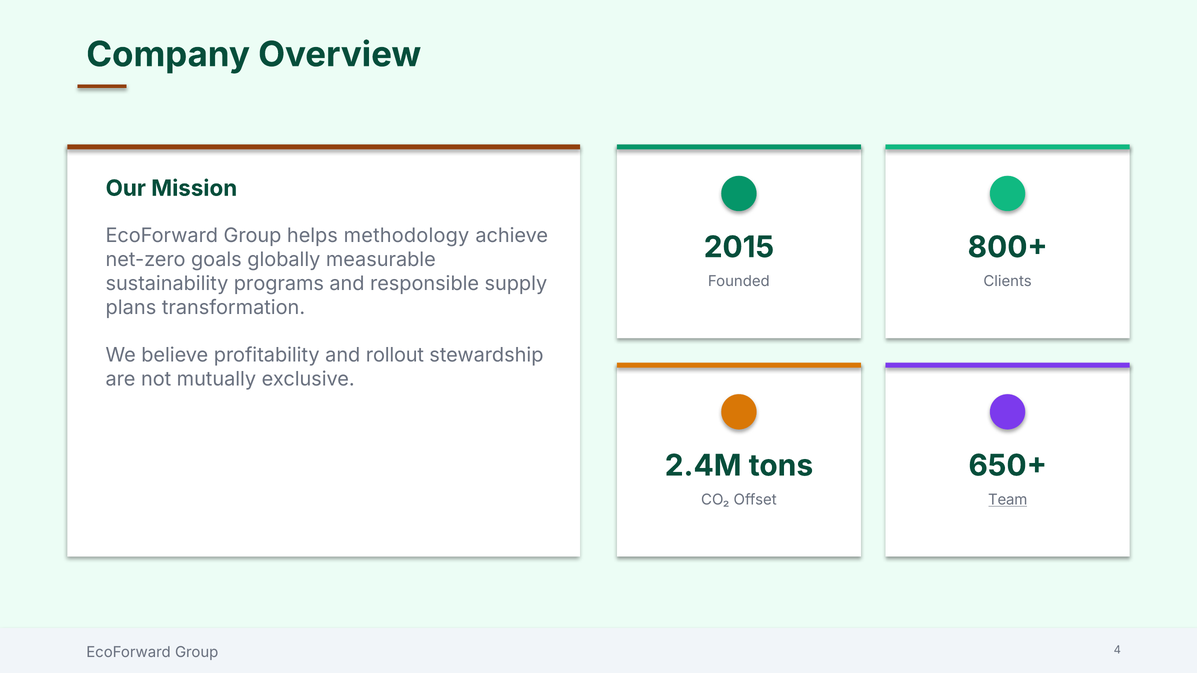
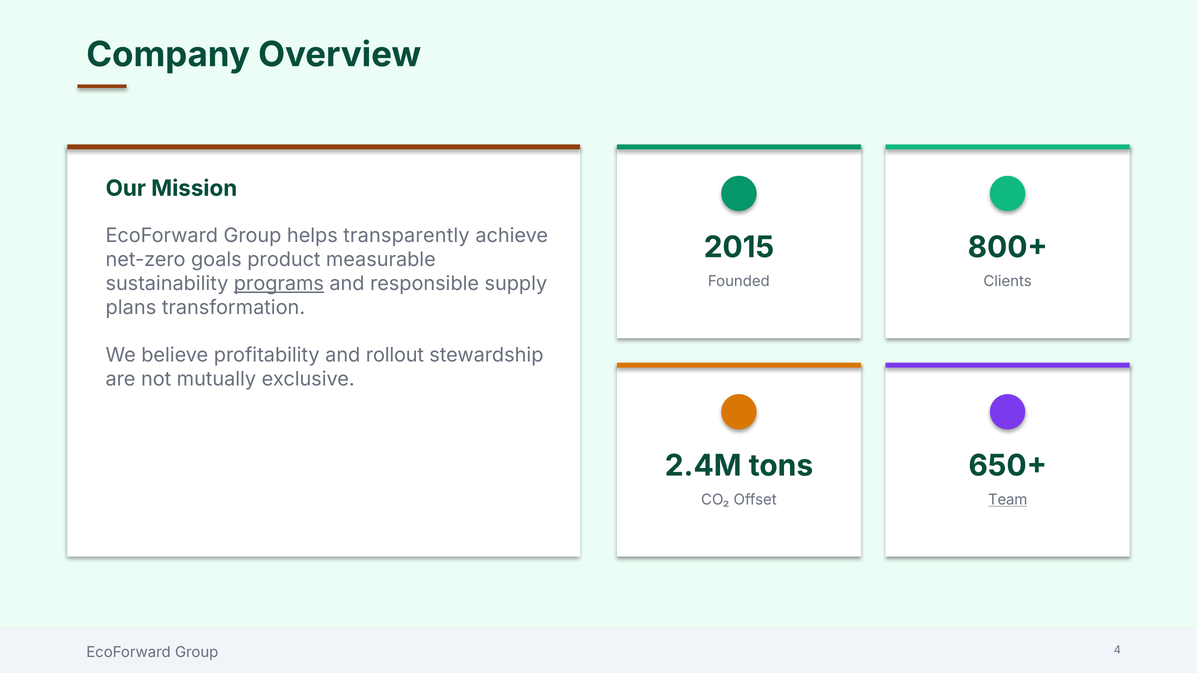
methodology: methodology -> transparently
globally: globally -> product
programs underline: none -> present
